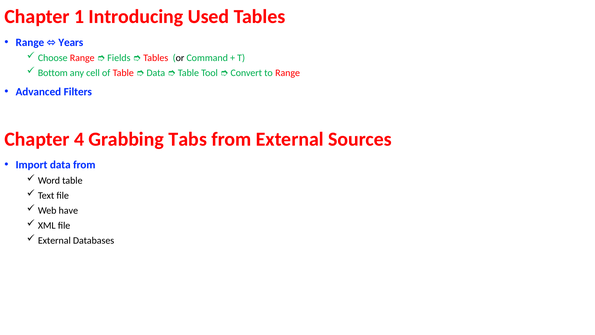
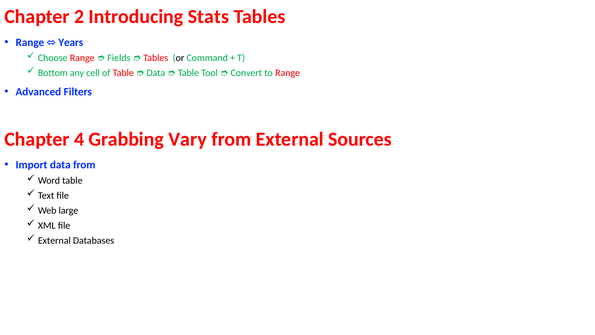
1: 1 -> 2
Used: Used -> Stats
Tabs: Tabs -> Vary
have: have -> large
